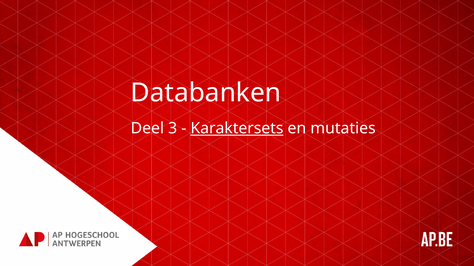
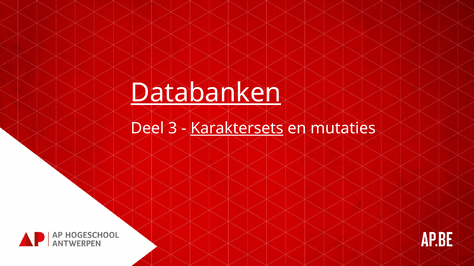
Databanken underline: none -> present
